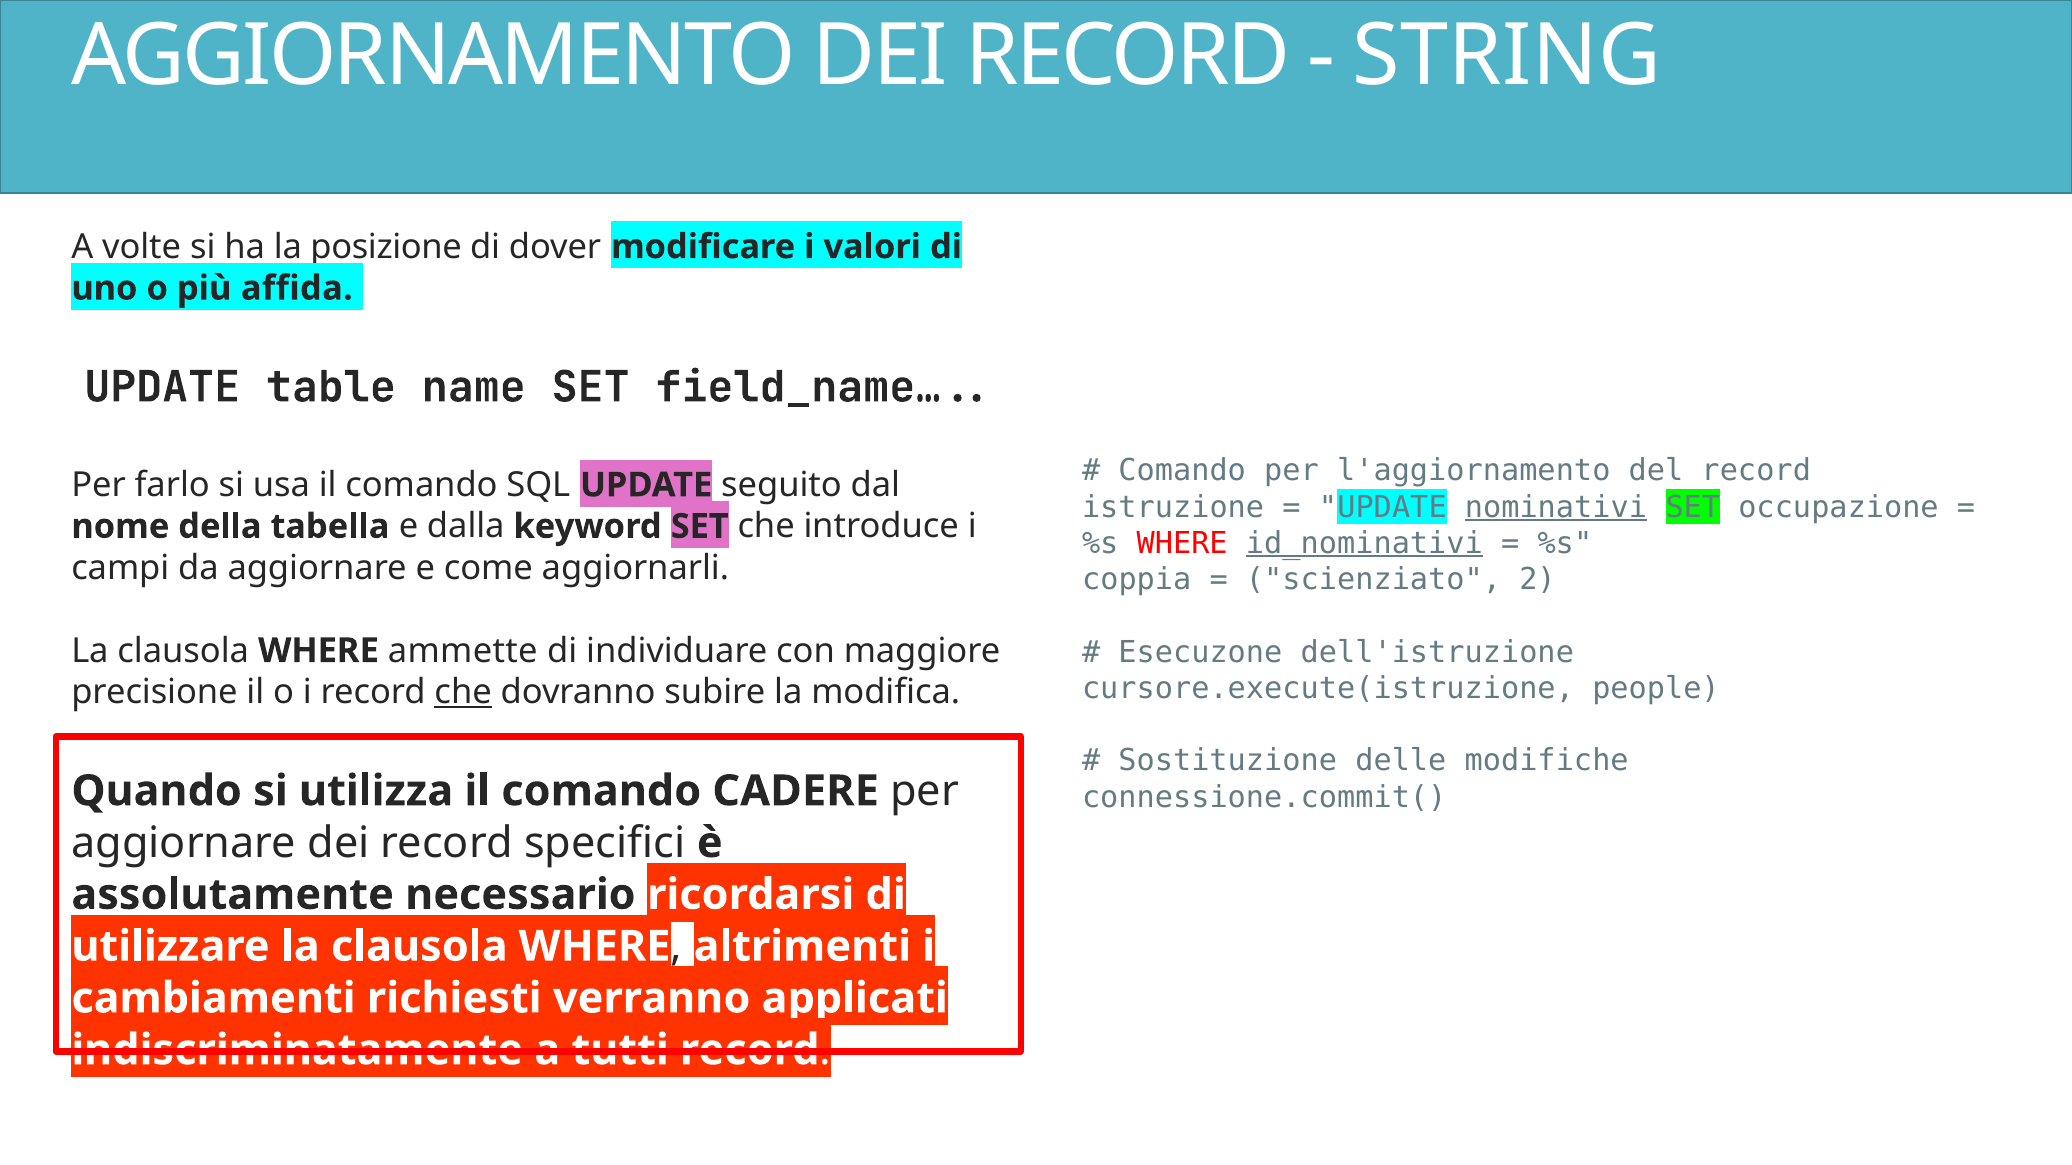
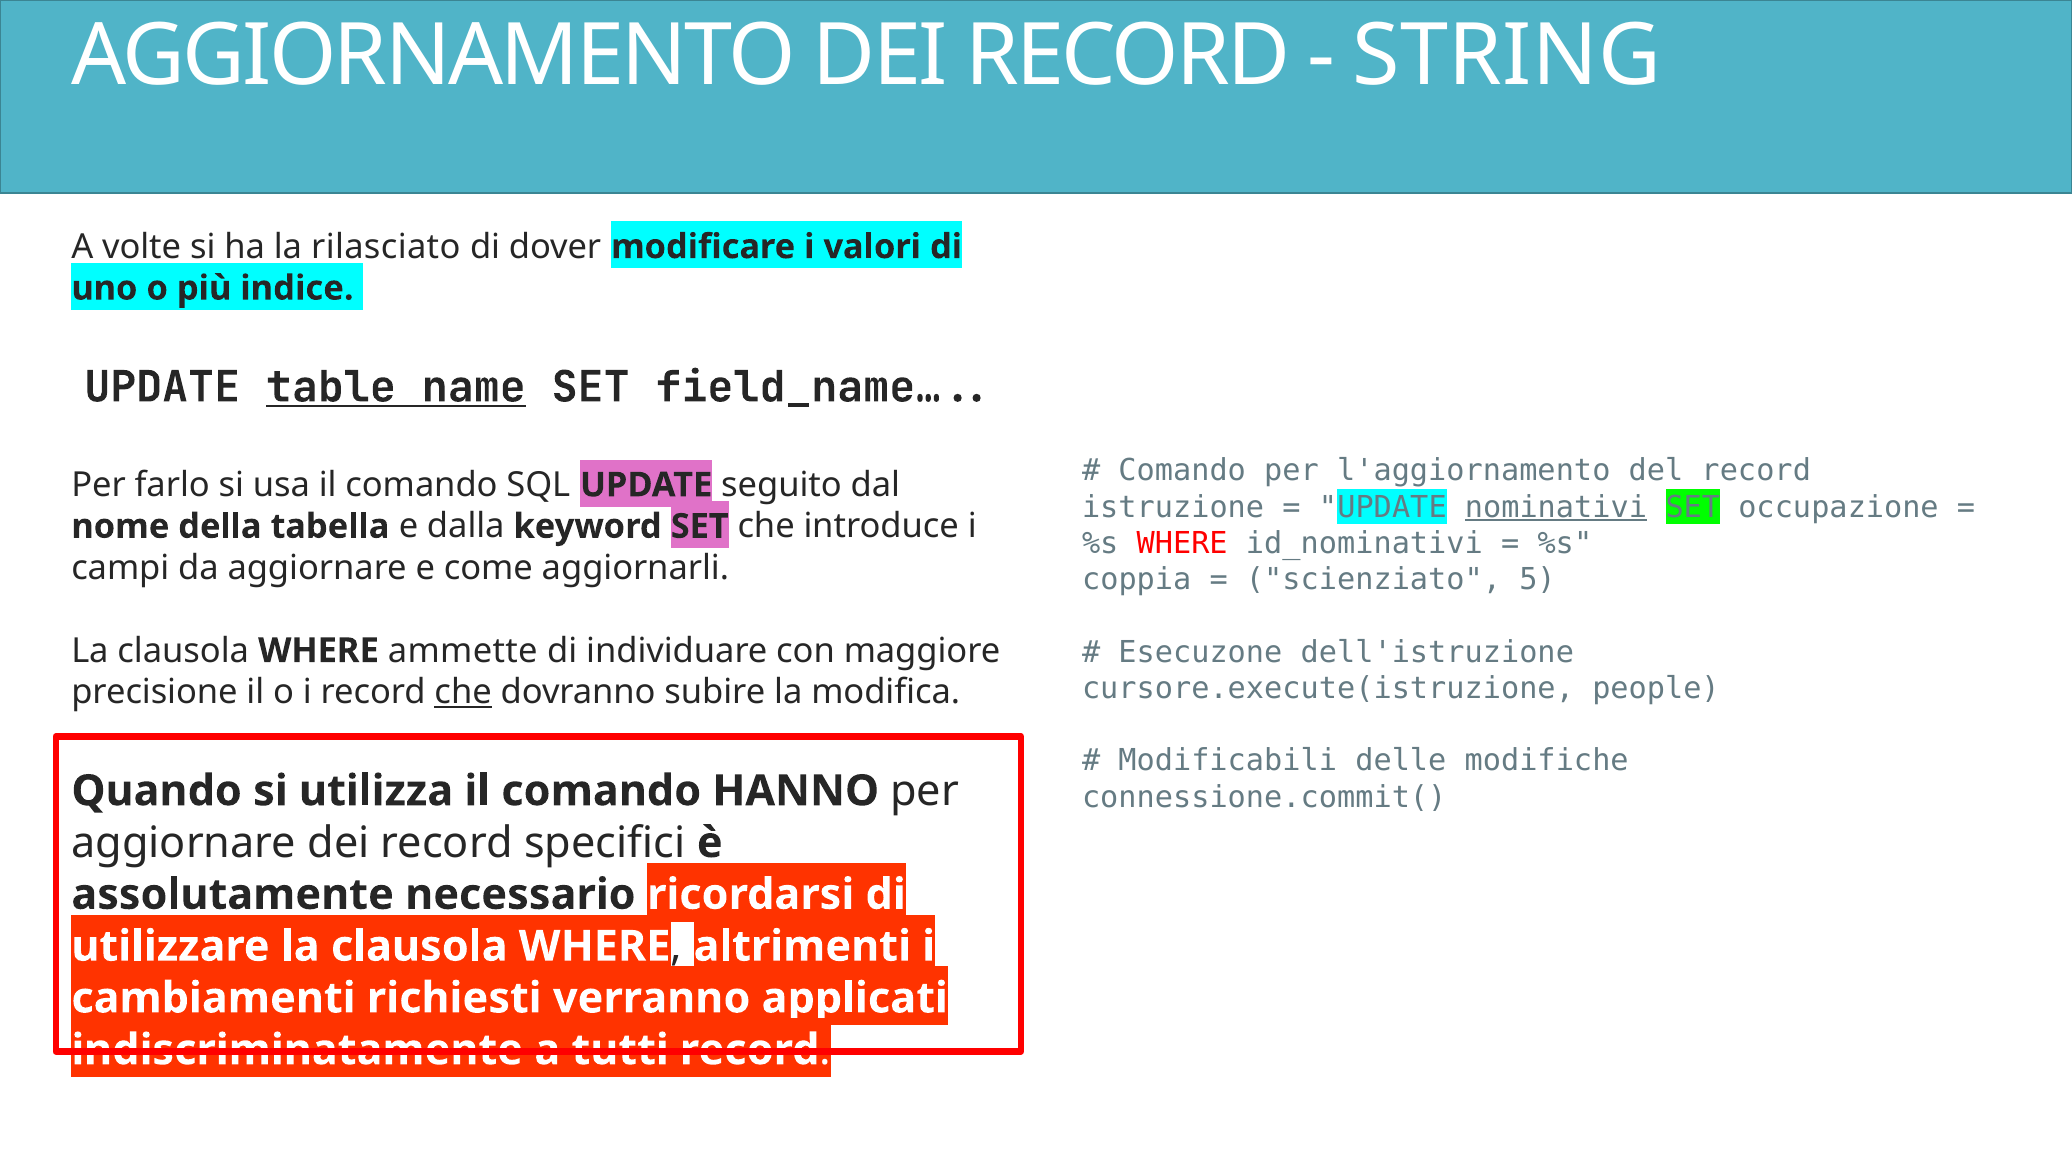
posizione: posizione -> rilasciato
affida: affida -> indice
table_name underline: none -> present
id_nominativi underline: present -> none
2: 2 -> 5
Sostituzione: Sostituzione -> Modificabili
CADERE: CADERE -> HANNO
